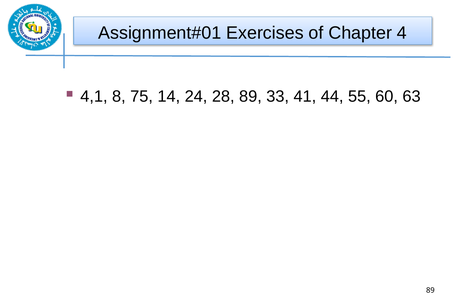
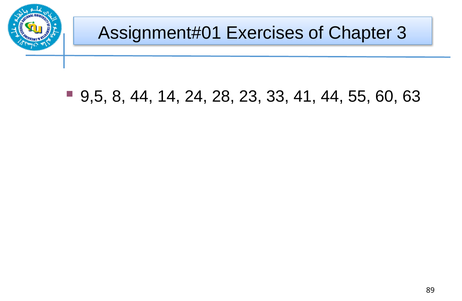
4: 4 -> 3
4,1: 4,1 -> 9,5
8 75: 75 -> 44
28 89: 89 -> 23
